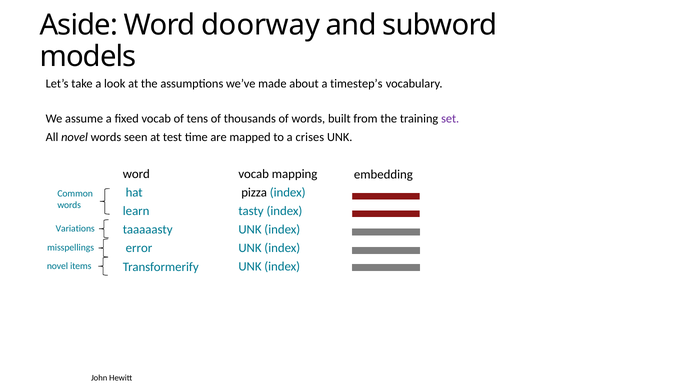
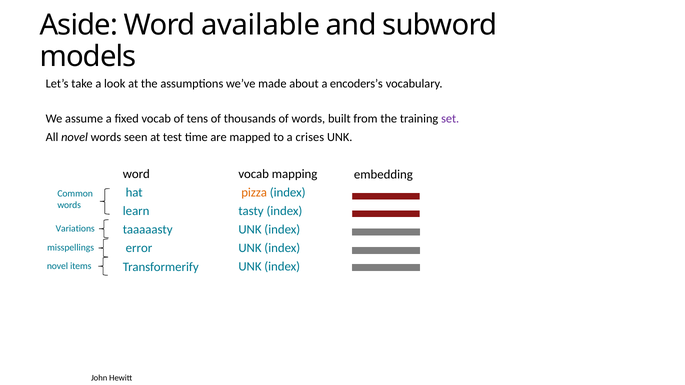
doorway: doorway -> available
timestep’s: timestep’s -> encoders’s
pizza colour: black -> orange
